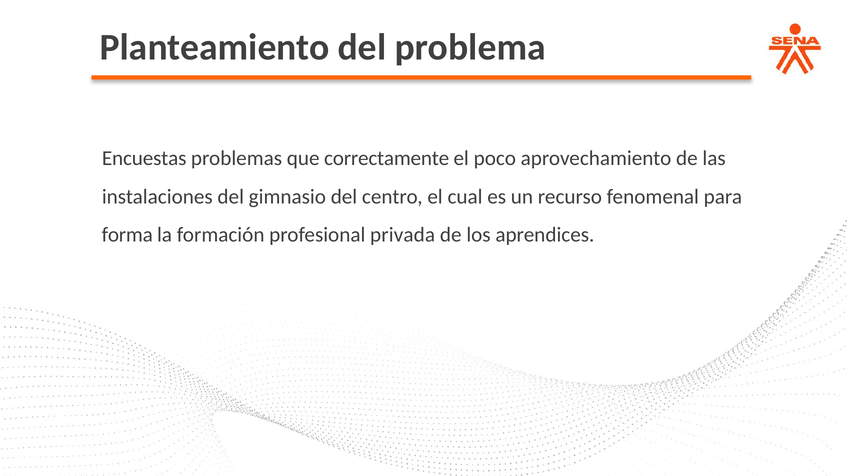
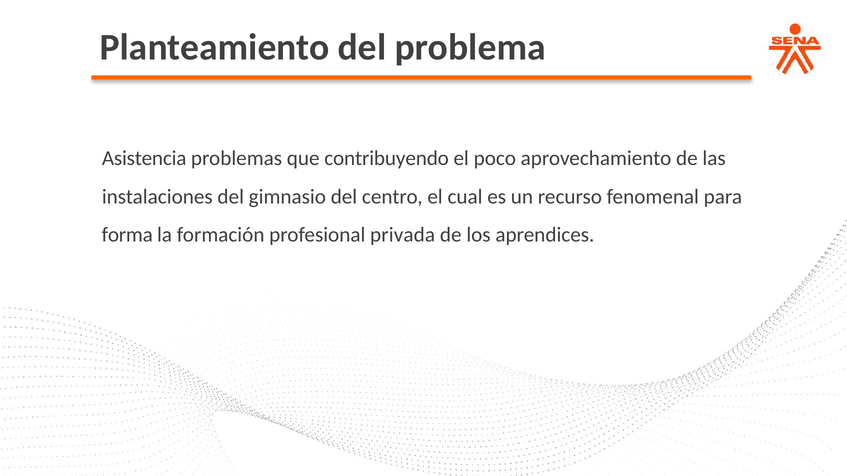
Encuestas: Encuestas -> Asistencia
correctamente: correctamente -> contribuyendo
